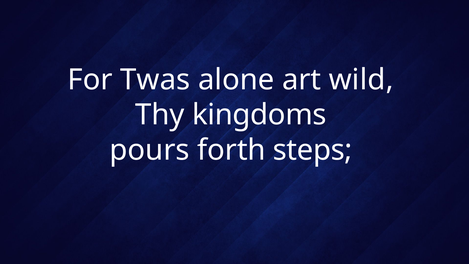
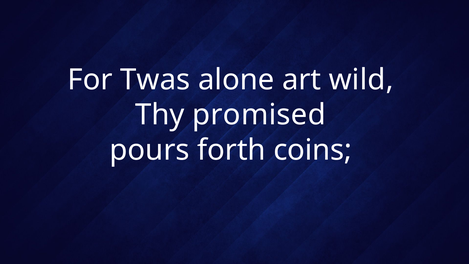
kingdoms: kingdoms -> promised
steps: steps -> coins
